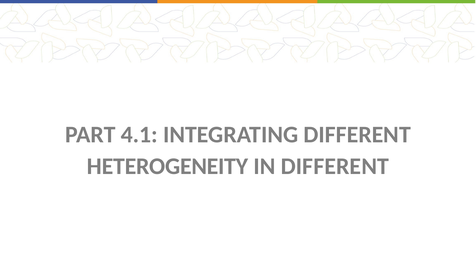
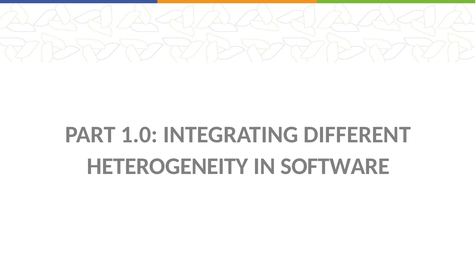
4.1: 4.1 -> 1.0
IN DIFFERENT: DIFFERENT -> SOFTWARE
